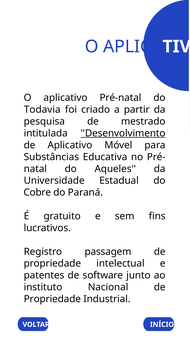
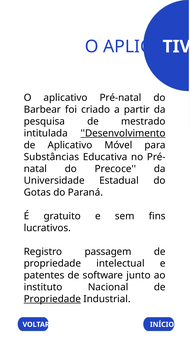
Todavia: Todavia -> Barbear
Aqueles: Aqueles -> Precoce
Cobre: Cobre -> Gotas
Propriedade at (52, 299) underline: none -> present
